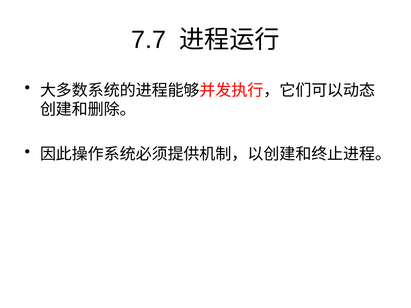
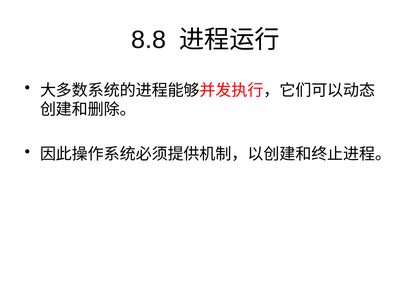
7.7: 7.7 -> 8.8
